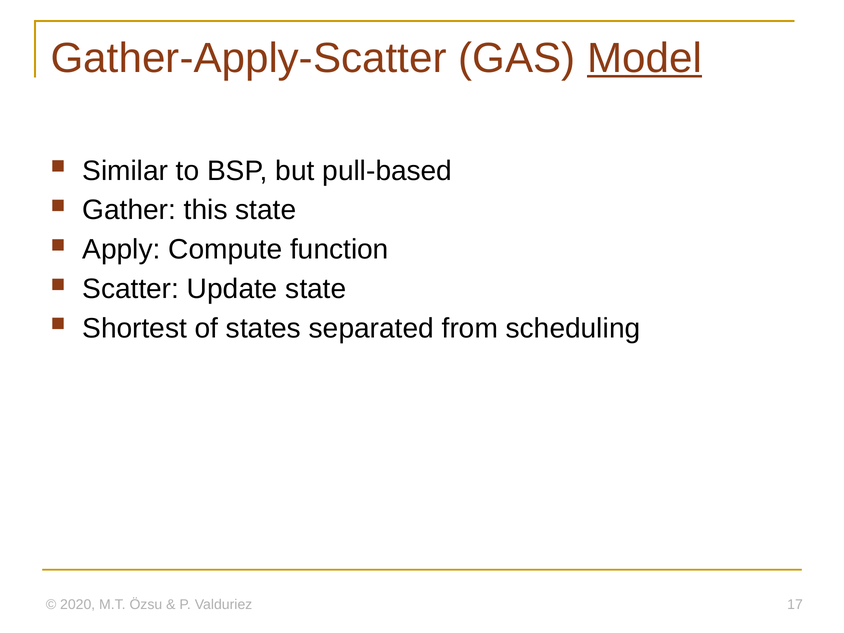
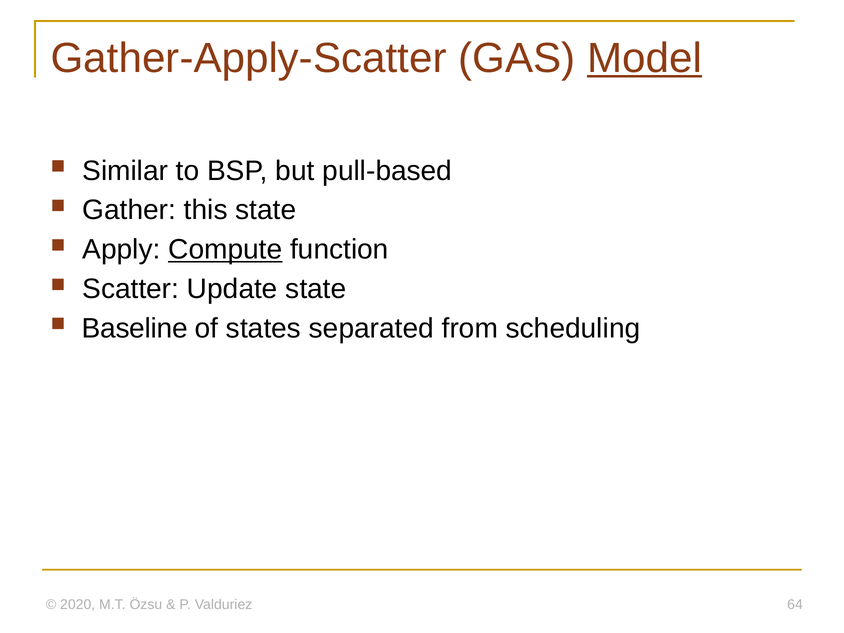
Compute underline: none -> present
Shortest: Shortest -> Baseline
17: 17 -> 64
